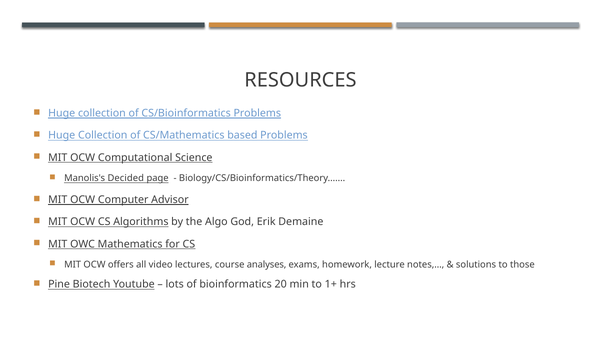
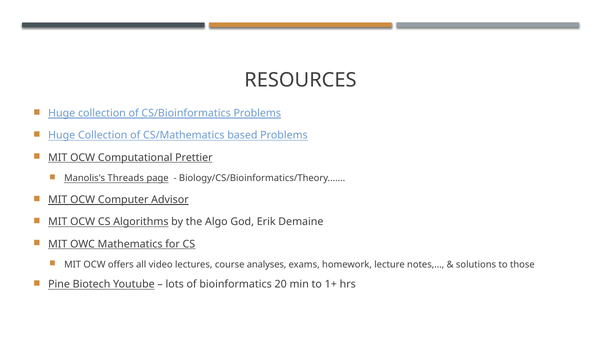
Science: Science -> Prettier
Decided: Decided -> Threads
